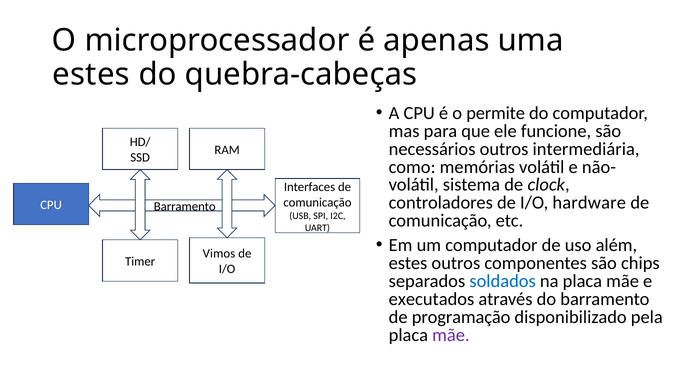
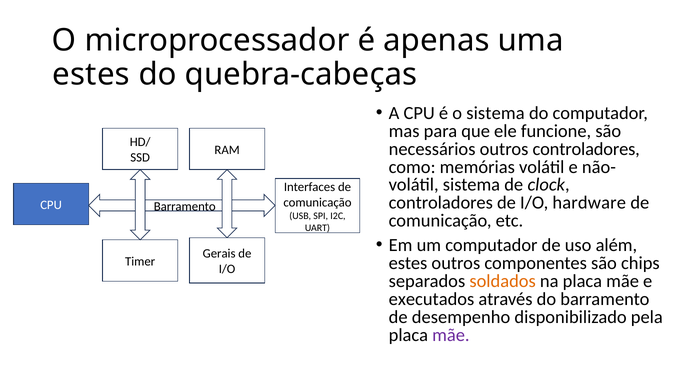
o permite: permite -> sistema
outros intermediária: intermediária -> controladores
Vimos: Vimos -> Gerais
soldados colour: blue -> orange
programação: programação -> desempenho
